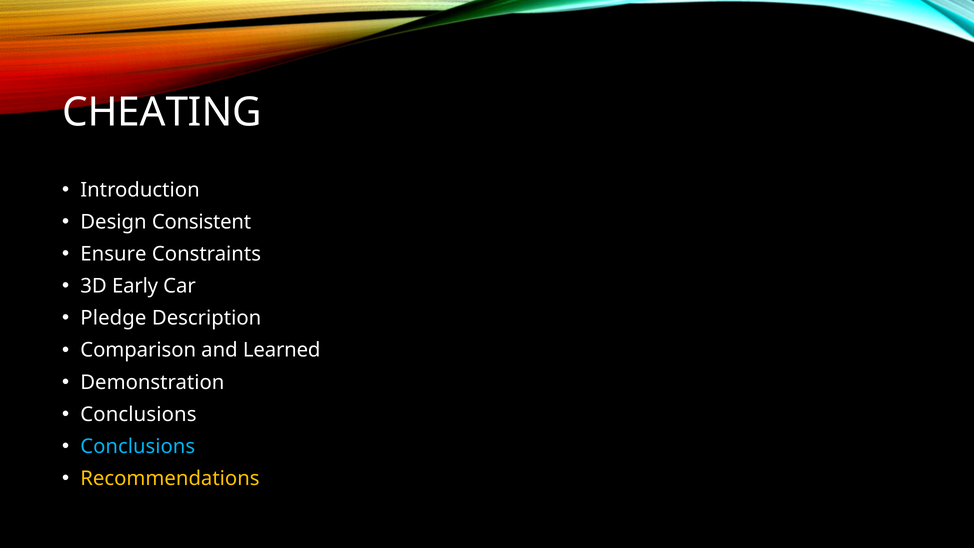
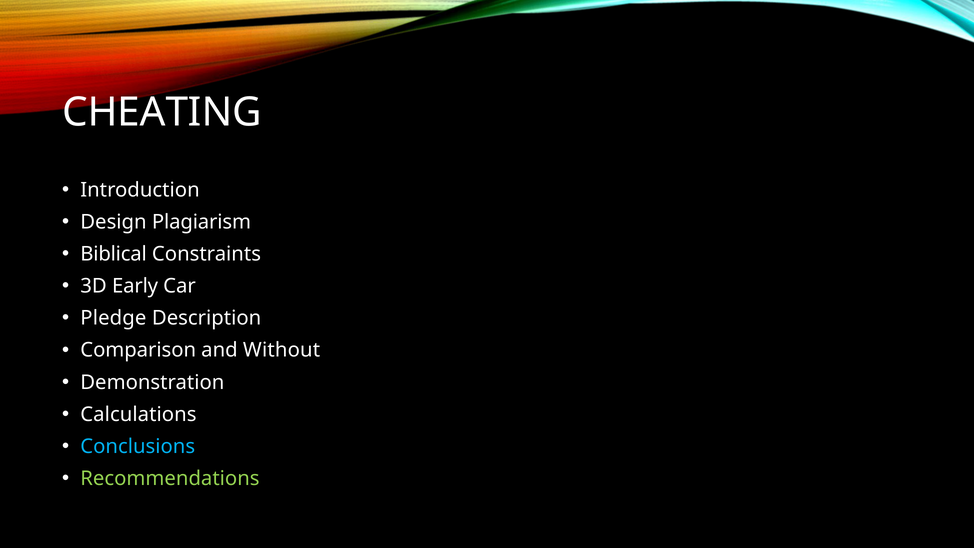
Consistent: Consistent -> Plagiarism
Ensure: Ensure -> Biblical
Learned: Learned -> Without
Conclusions at (138, 414): Conclusions -> Calculations
Recommendations colour: yellow -> light green
